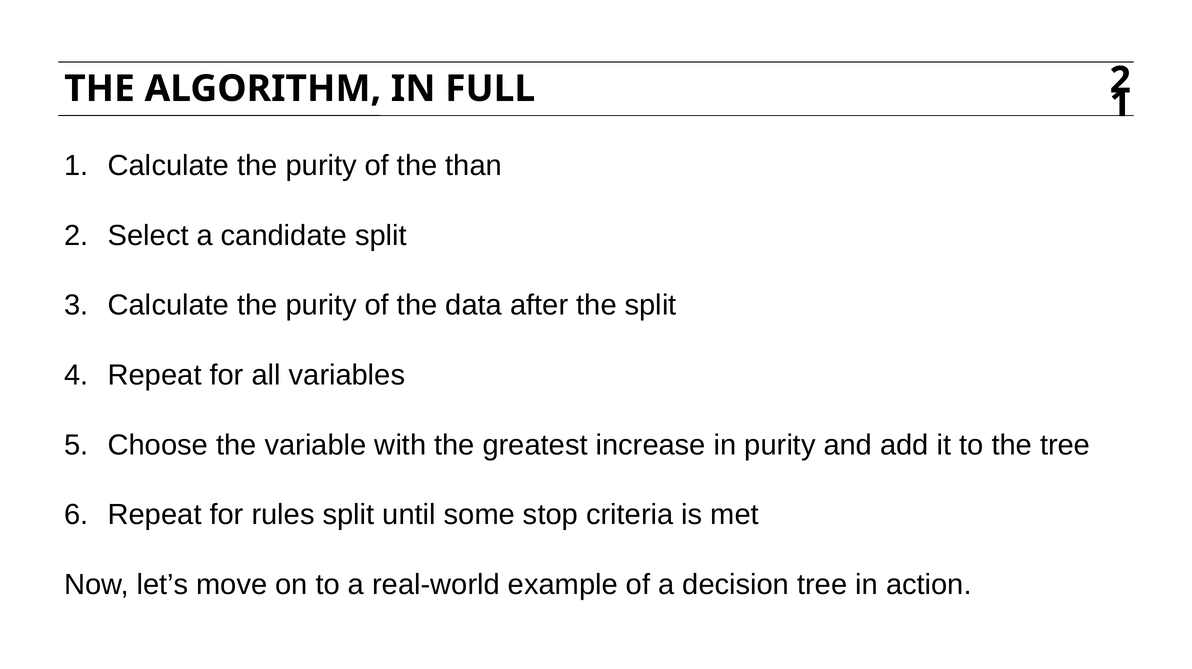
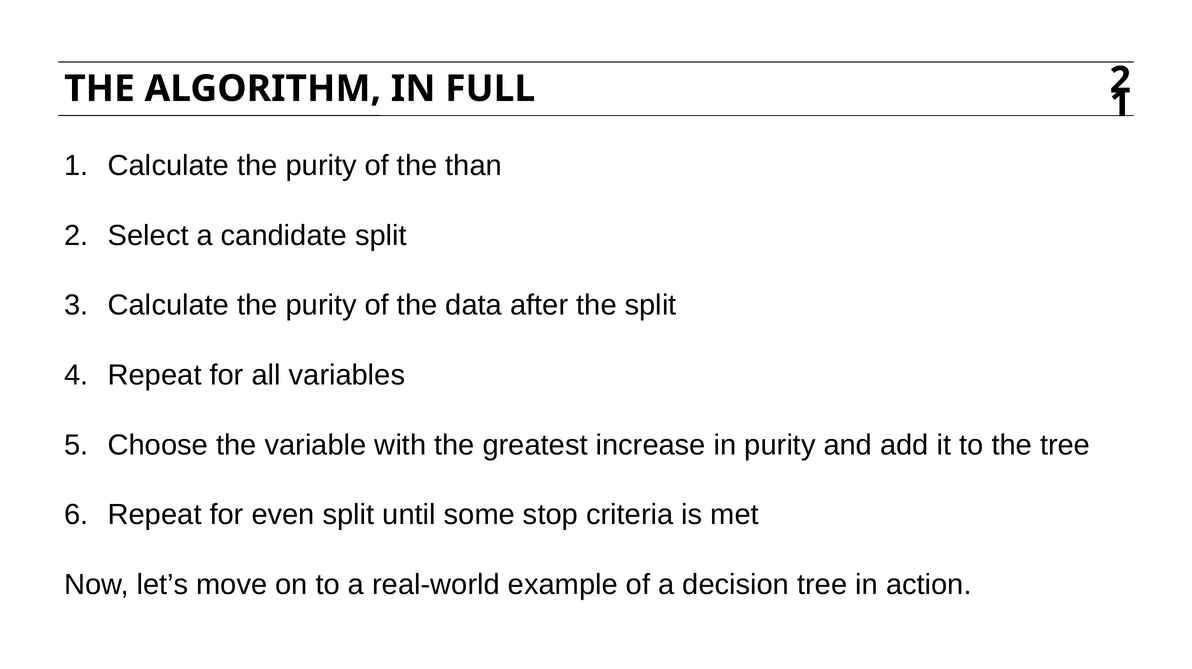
rules: rules -> even
